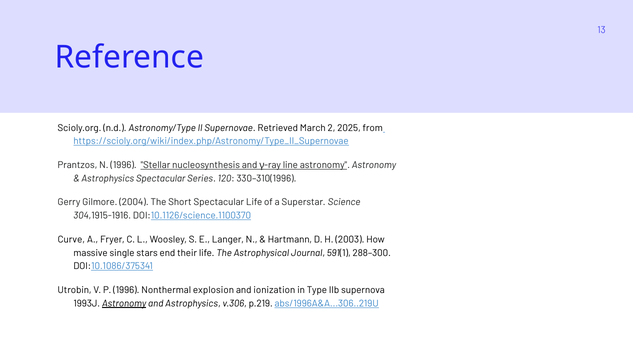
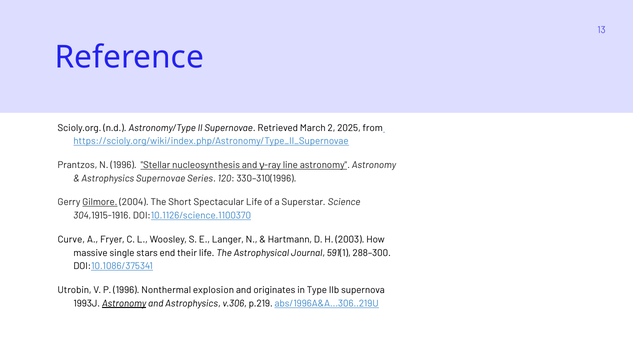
Astrophysics Spectacular: Spectacular -> Supernovae
Gilmore underline: none -> present
ionization: ionization -> originates
